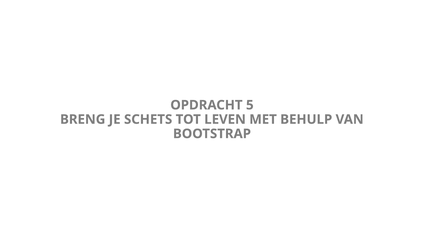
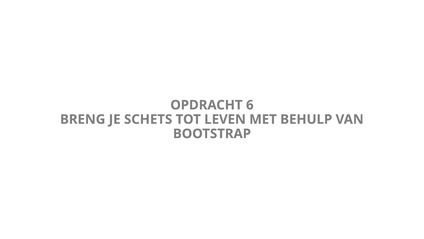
5: 5 -> 6
